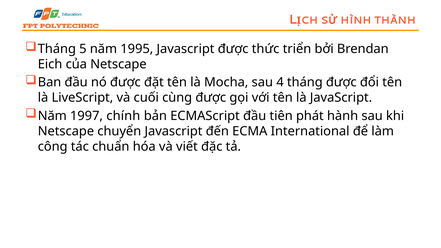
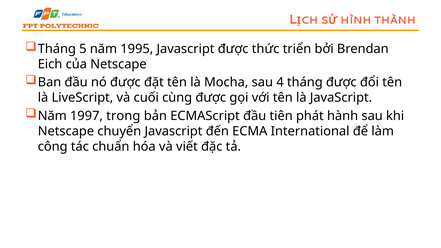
chính: chính -> trong
